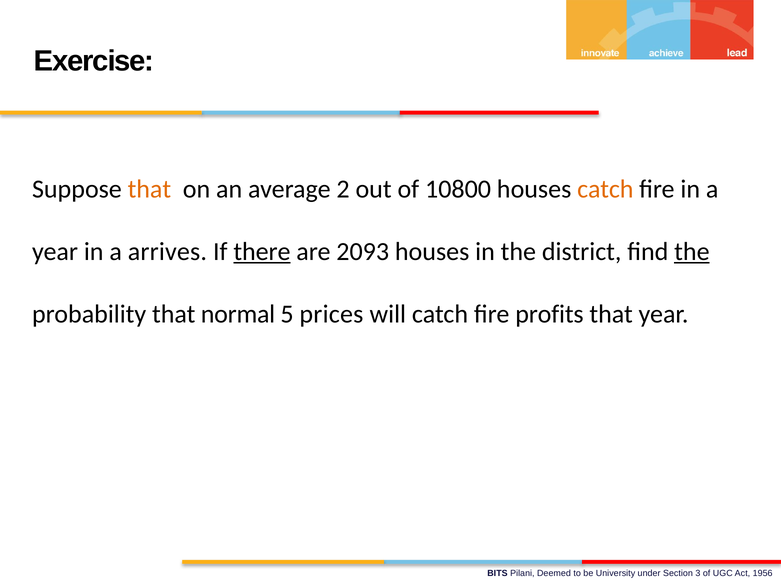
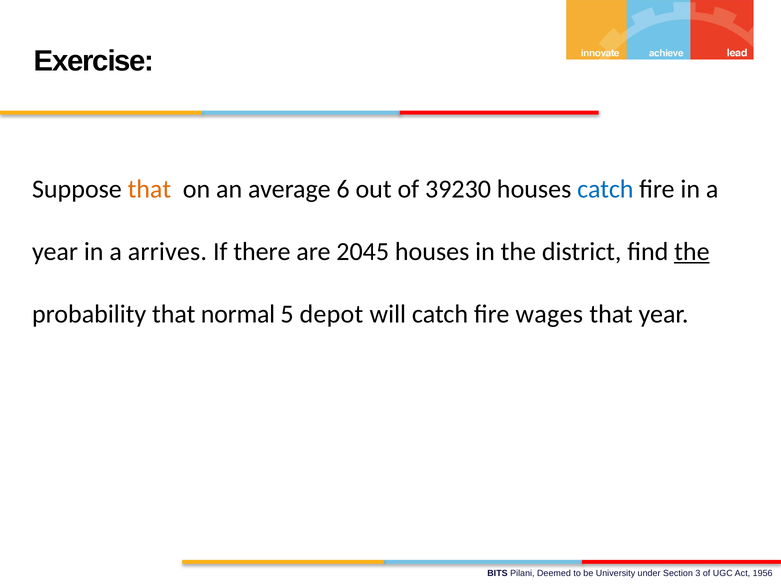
2: 2 -> 6
10800: 10800 -> 39230
catch at (605, 189) colour: orange -> blue
there underline: present -> none
2093: 2093 -> 2045
prices: prices -> depot
profits: profits -> wages
